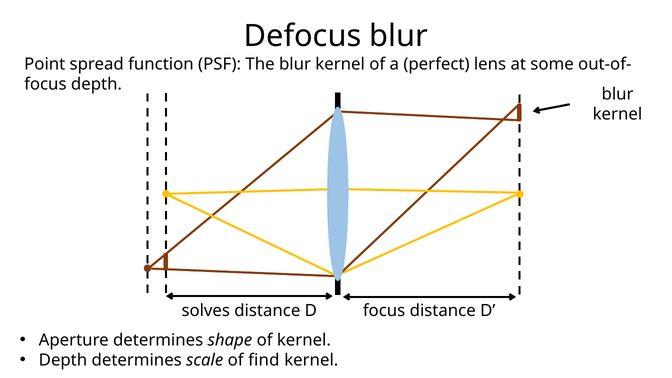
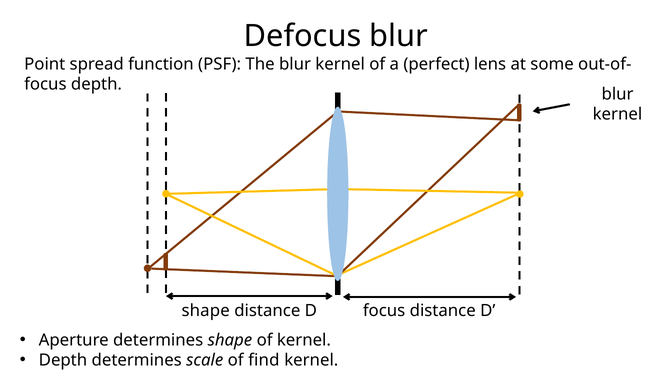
solves at (206, 311): solves -> shape
